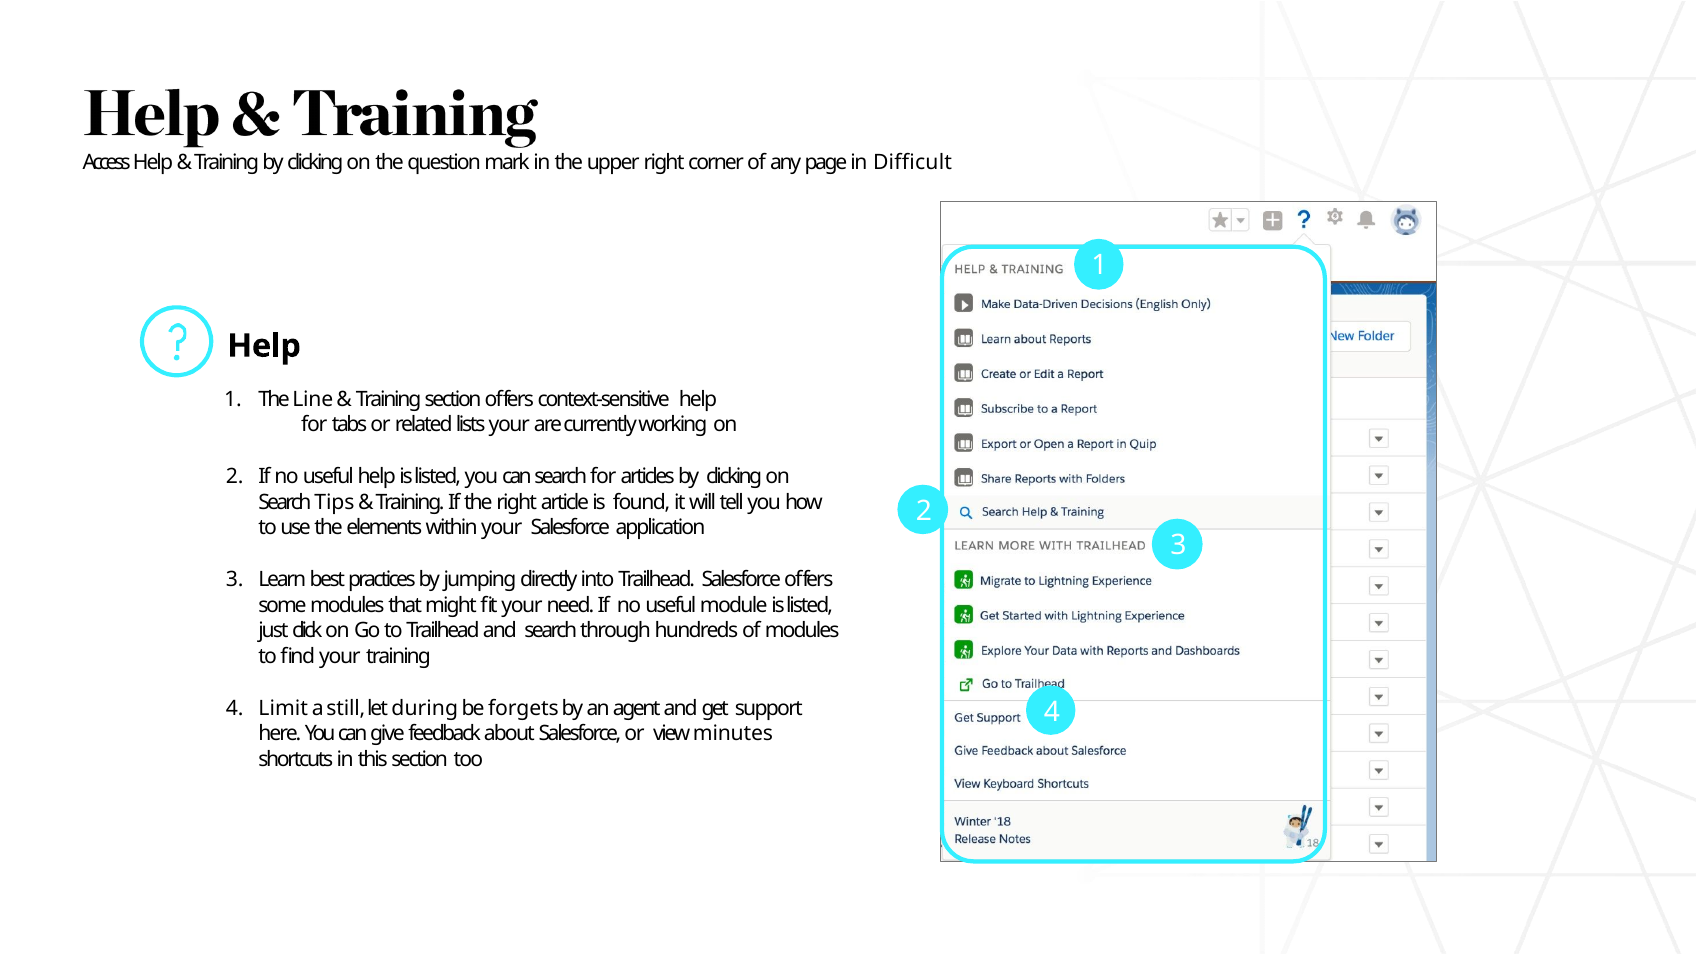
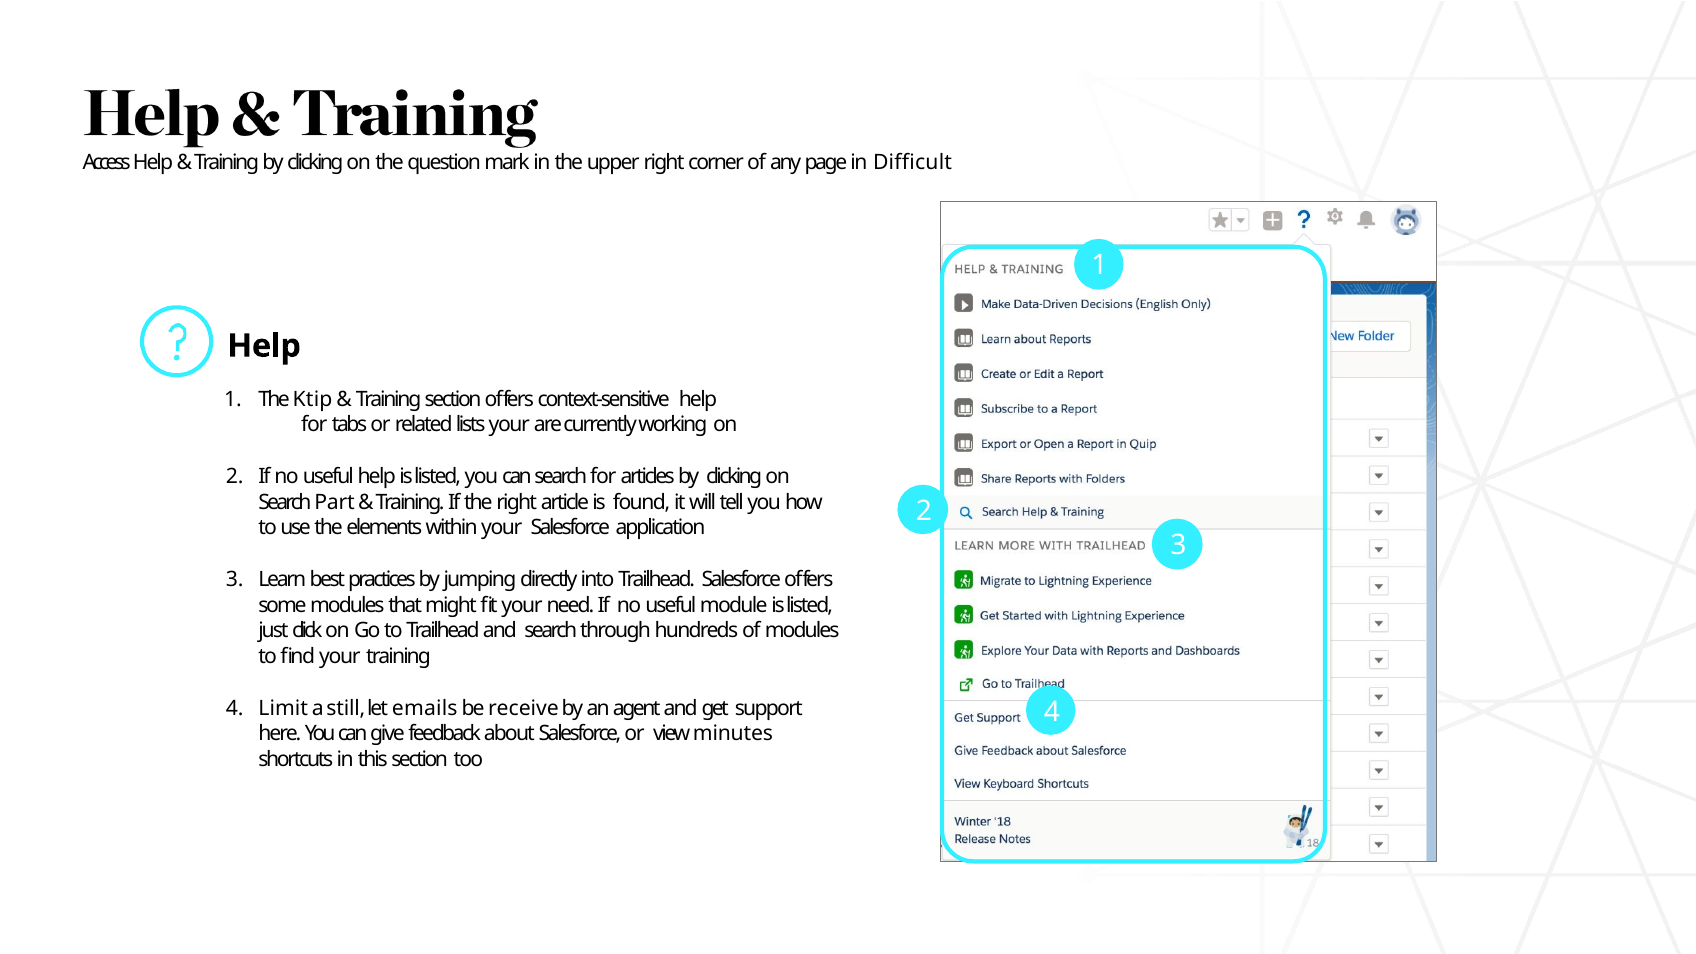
Line: Line -> Ktip
Tips: Tips -> Part
during: during -> emails
forgets: forgets -> receive
